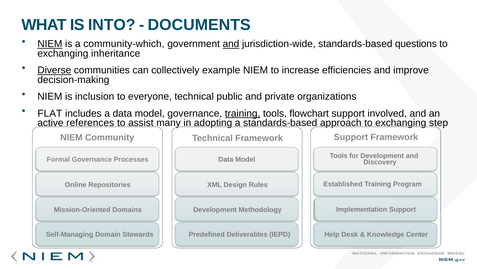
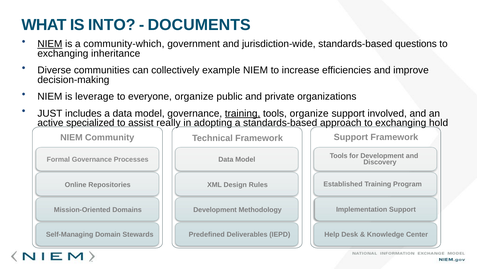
and at (231, 44) underline: present -> none
Diverse underline: present -> none
inclusion: inclusion -> leverage
everyone technical: technical -> organize
FLAT: FLAT -> JUST
tools flowchart: flowchart -> organize
references: references -> specialized
many: many -> really
step: step -> hold
